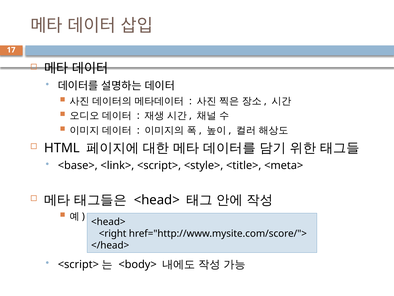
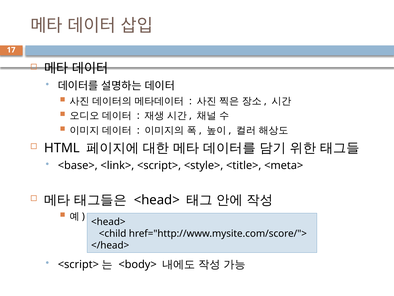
<right: <right -> <child
